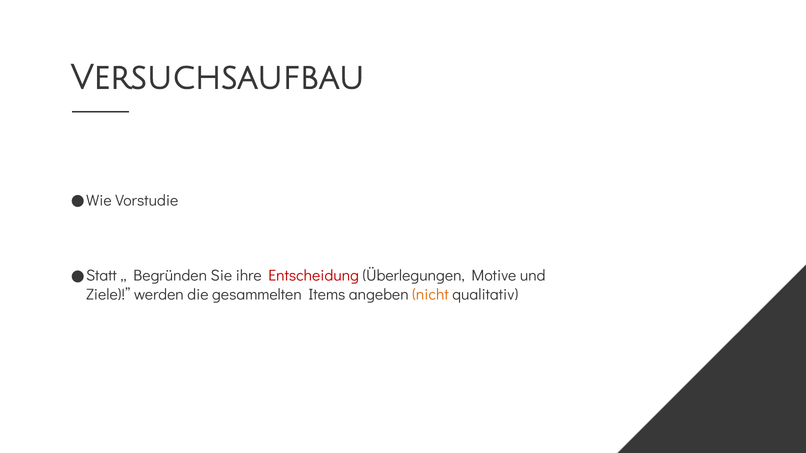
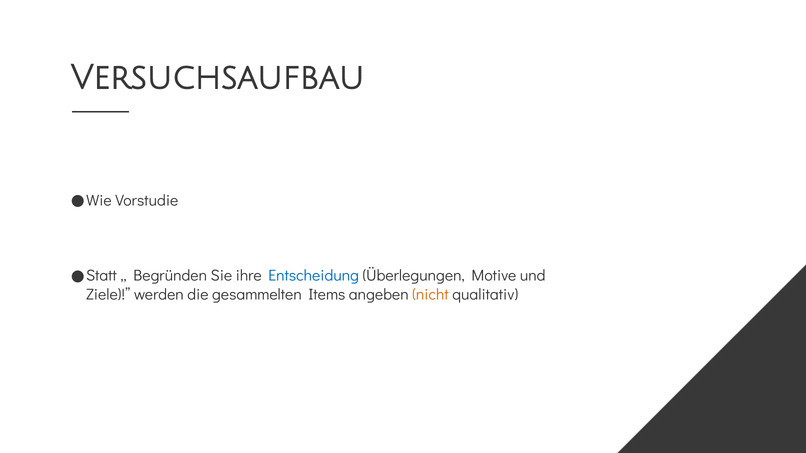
Entscheidung colour: red -> blue
